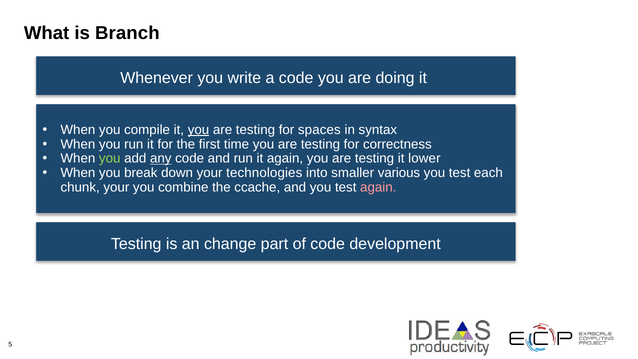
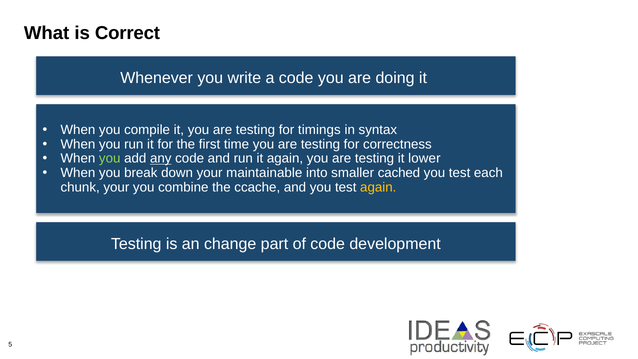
Branch: Branch -> Correct
you at (198, 130) underline: present -> none
spaces: spaces -> timings
technologies: technologies -> maintainable
various: various -> cached
again at (378, 187) colour: pink -> yellow
